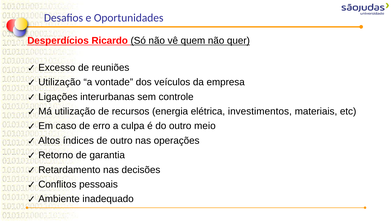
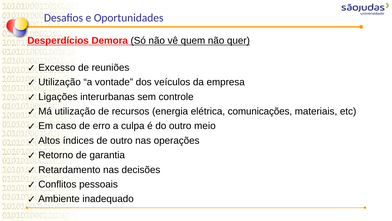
Ricardo: Ricardo -> Demora
investimentos: investimentos -> comunicações
